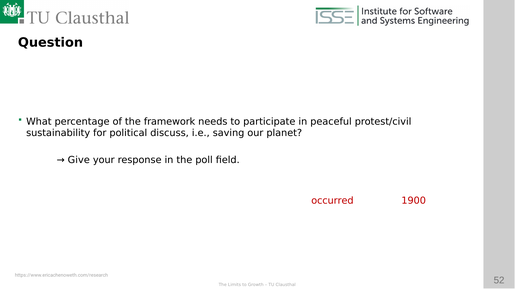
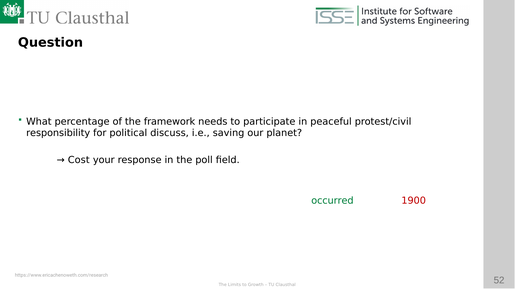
sustainability: sustainability -> responsibility
Give: Give -> Cost
occurred colour: red -> green
